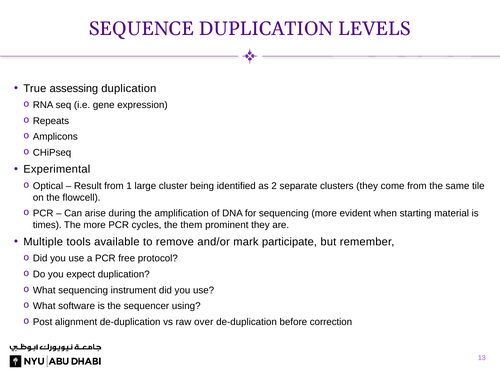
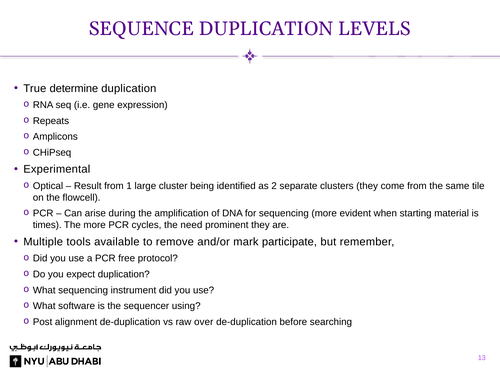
assessing: assessing -> determine
them: them -> need
correction: correction -> searching
